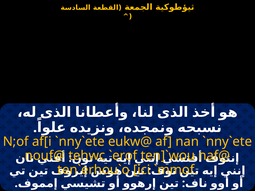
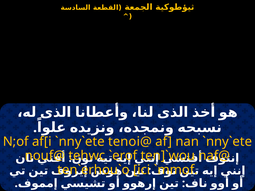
eukw@: eukw@ -> tenoi@
